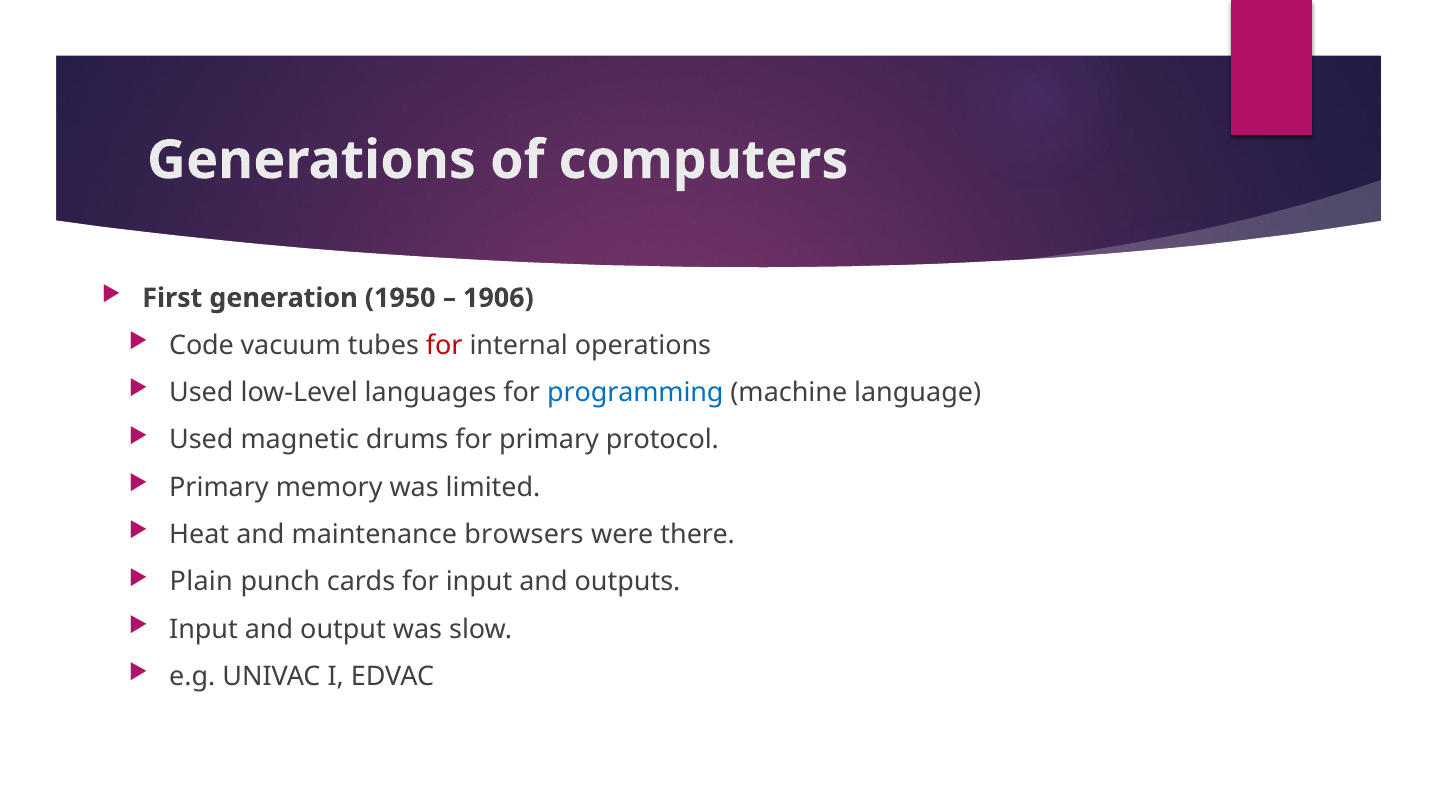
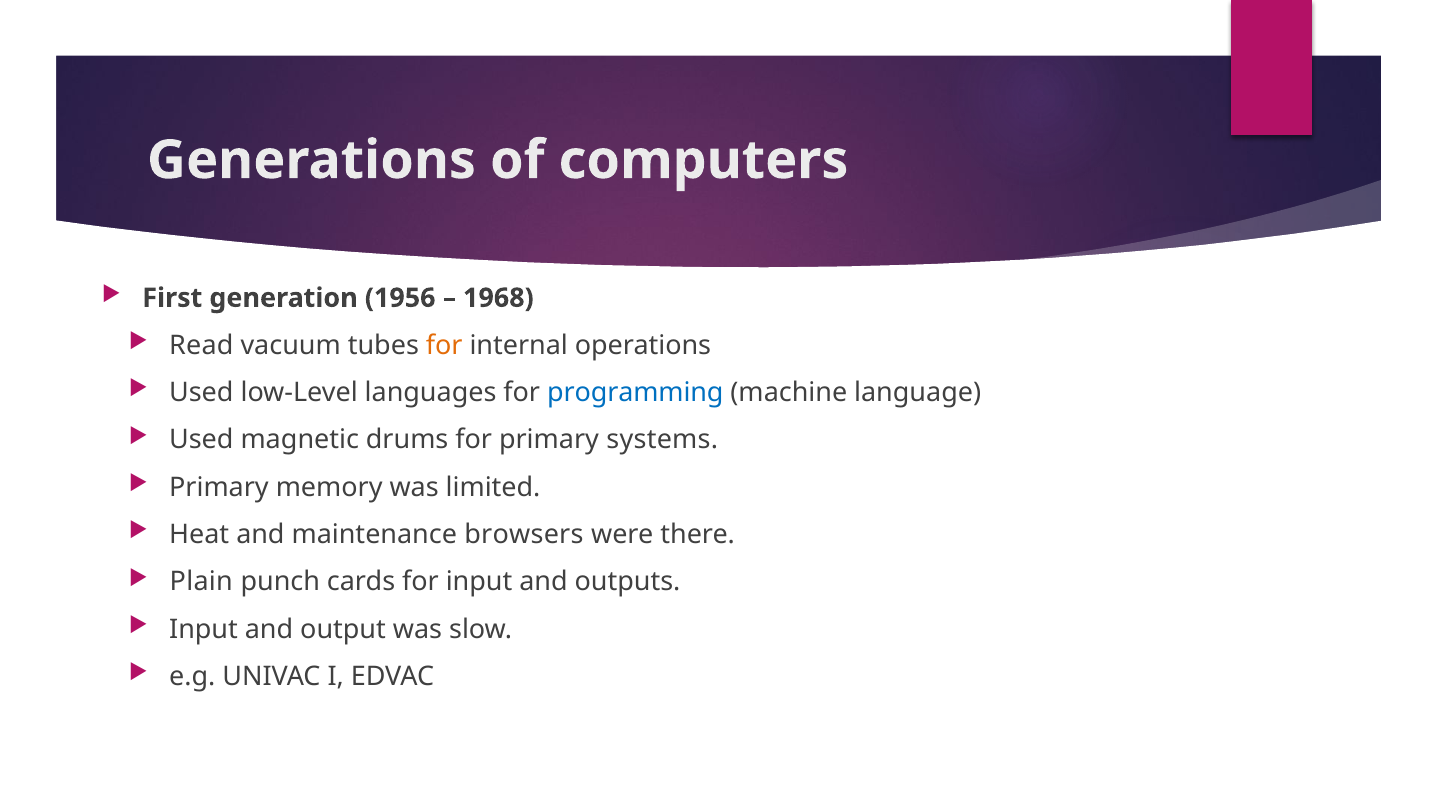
1950: 1950 -> 1956
1906: 1906 -> 1968
Code: Code -> Read
for at (444, 345) colour: red -> orange
protocol: protocol -> systems
